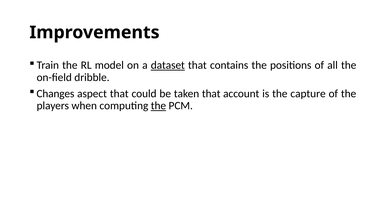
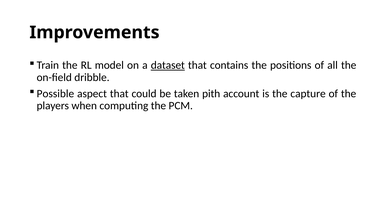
Changes: Changes -> Possible
taken that: that -> pith
the at (158, 106) underline: present -> none
